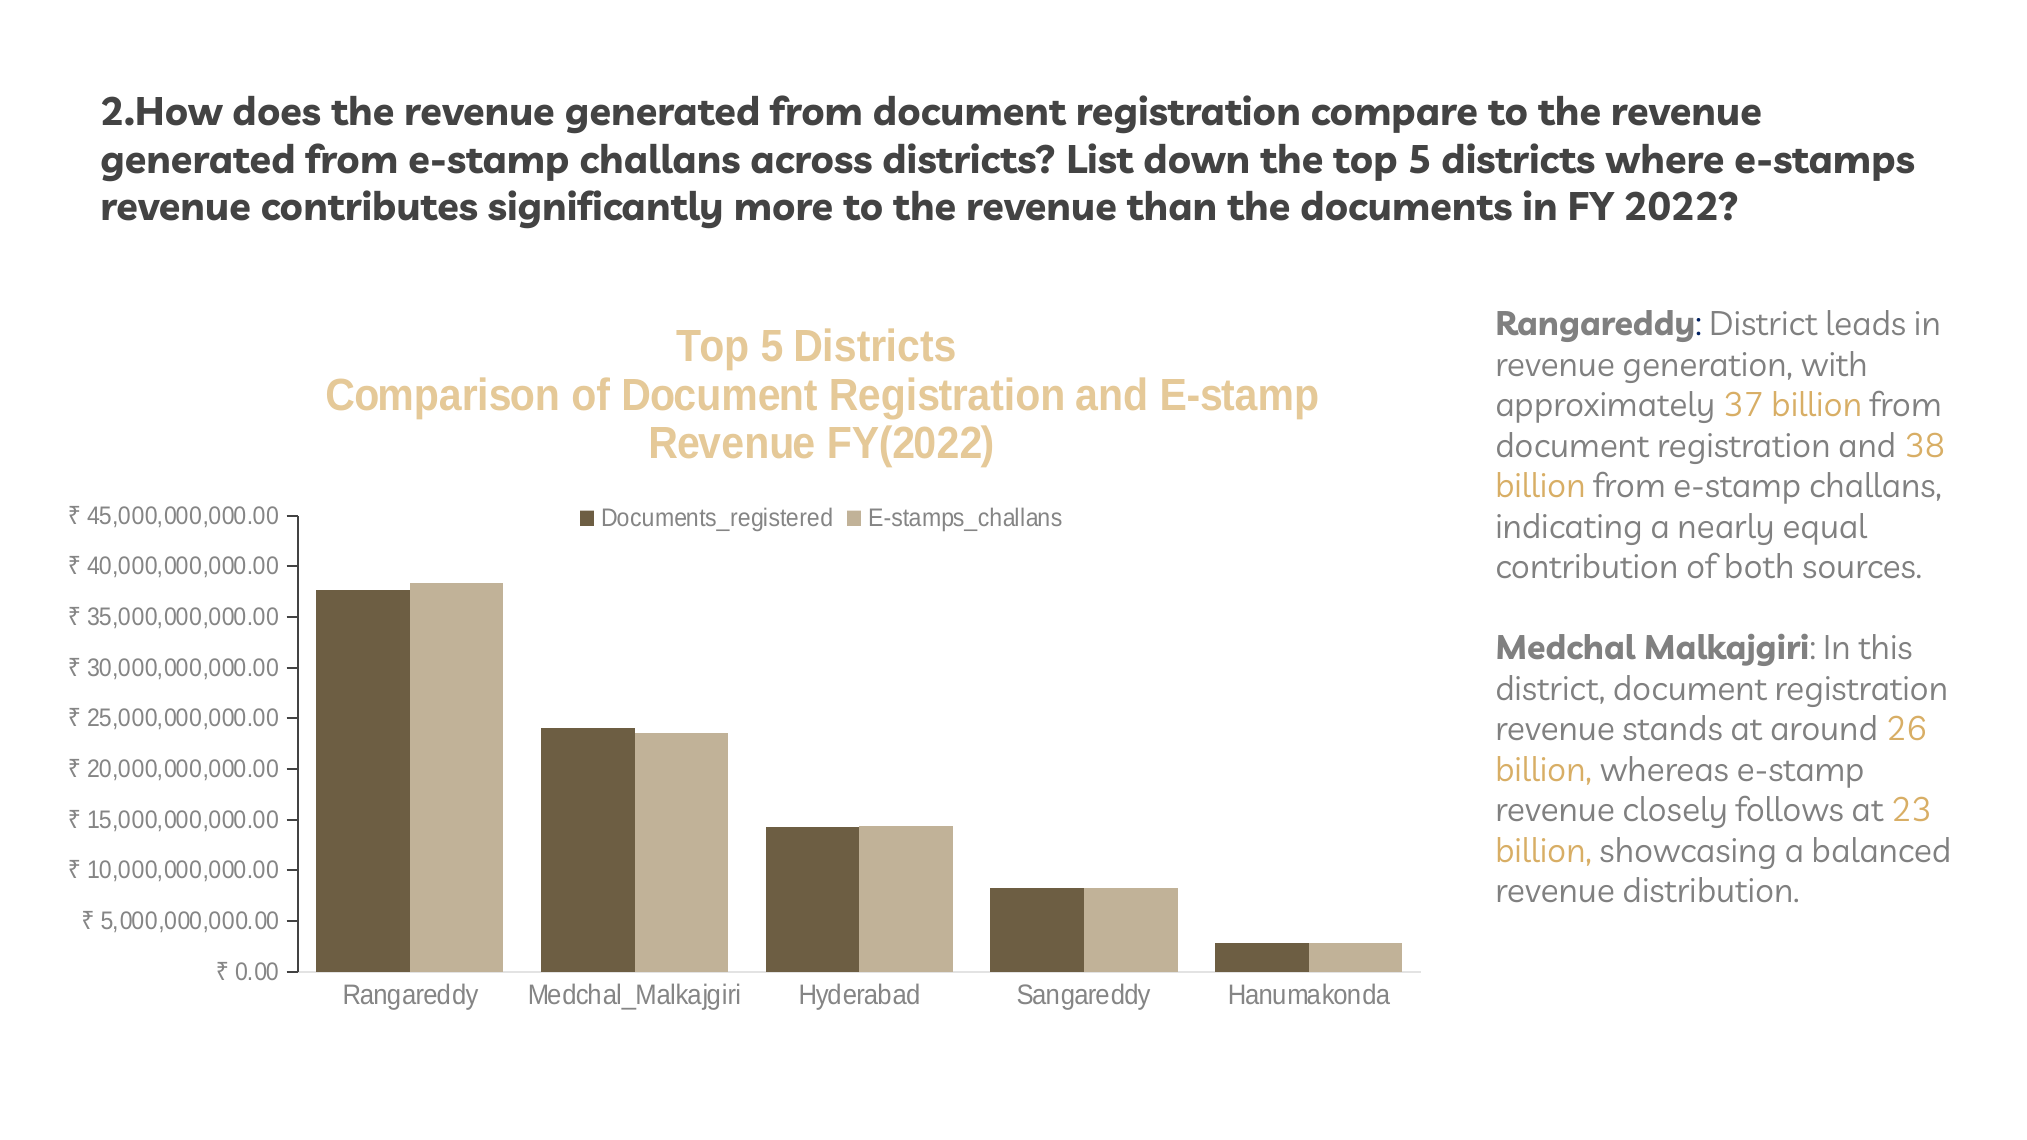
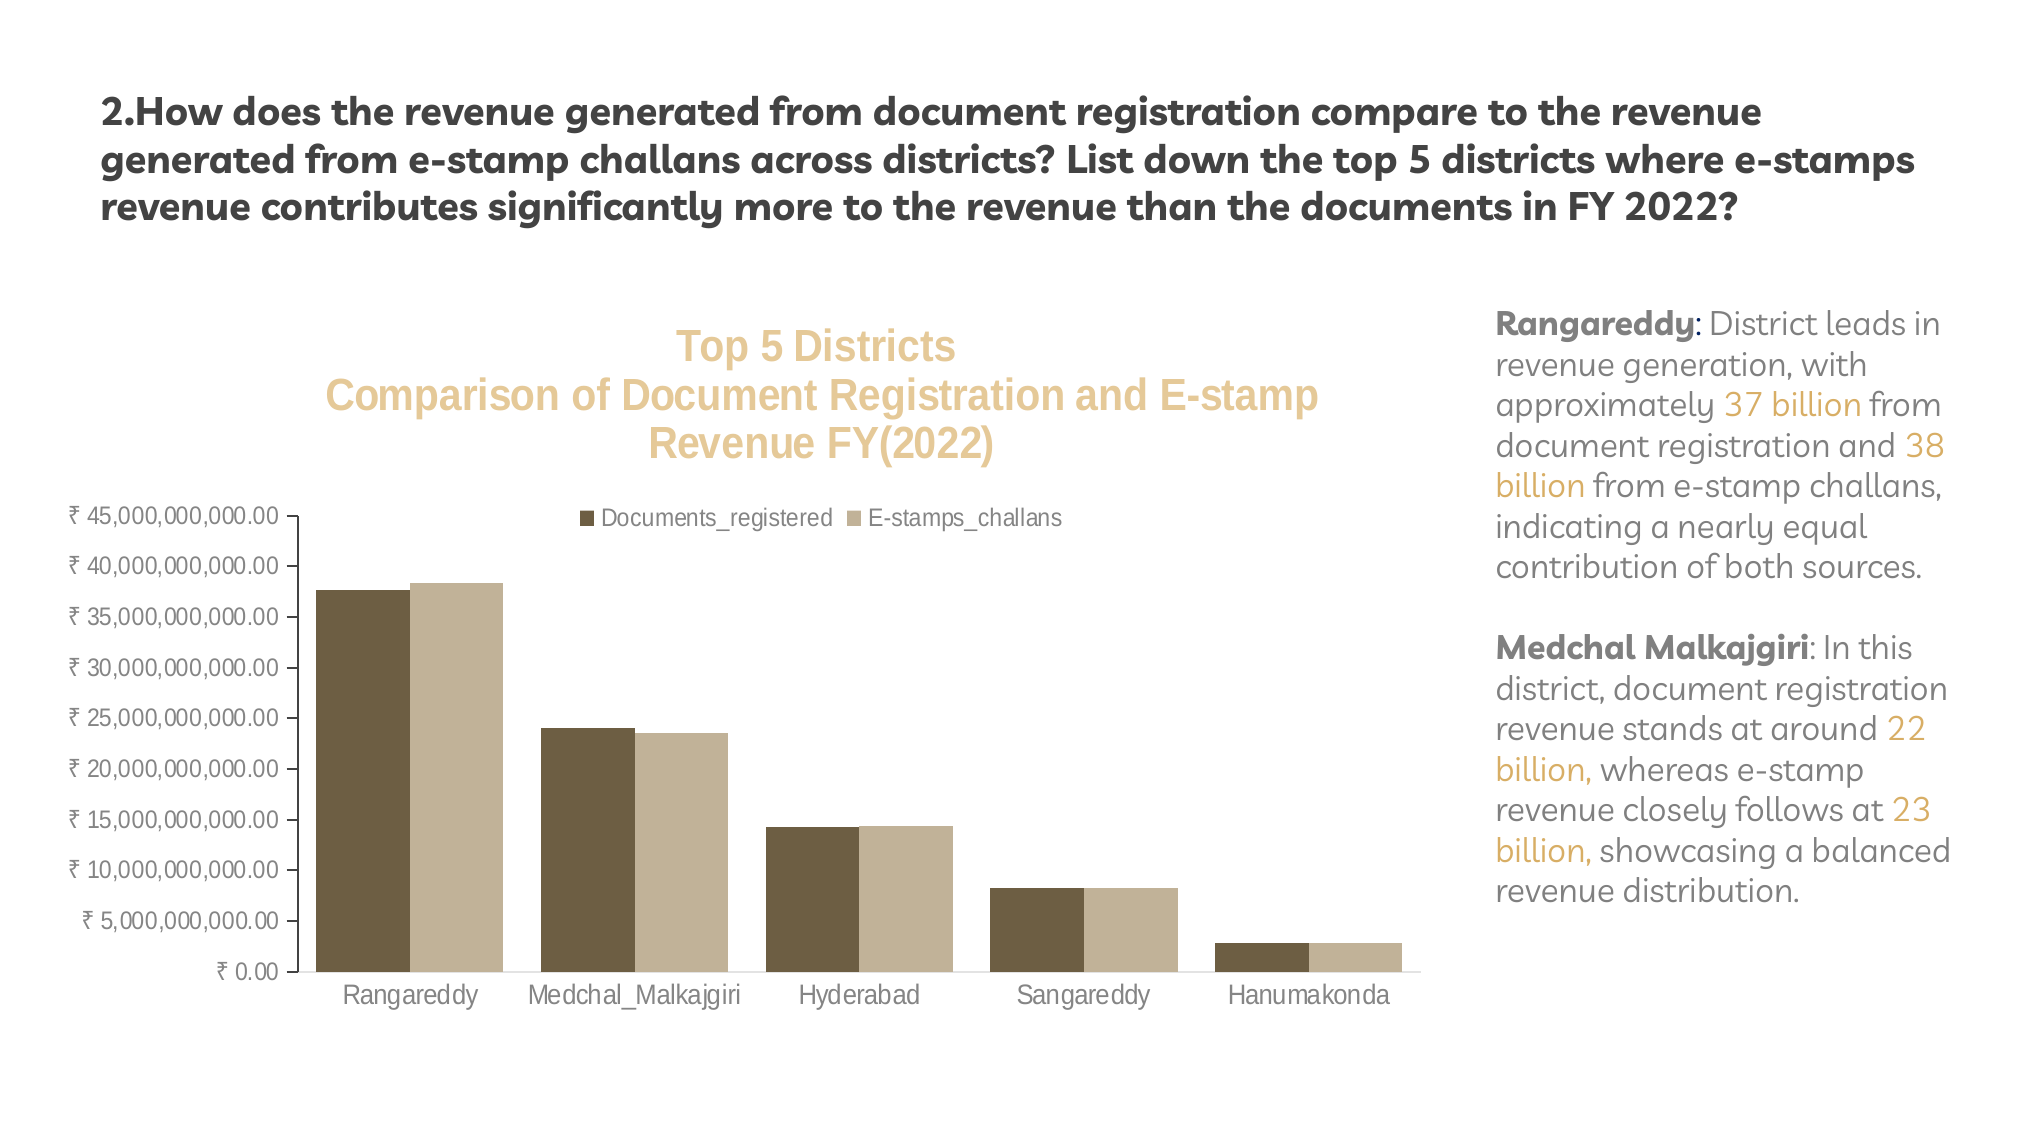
26: 26 -> 22
